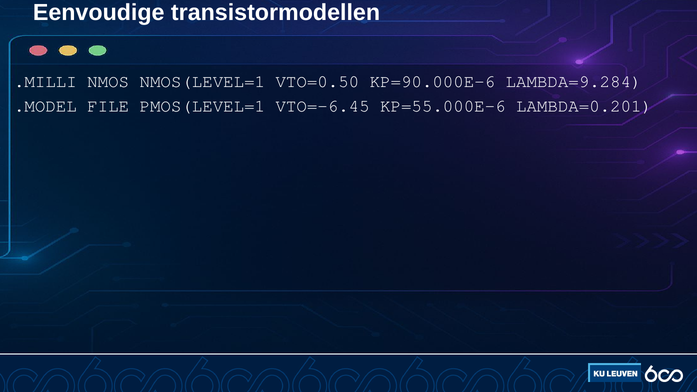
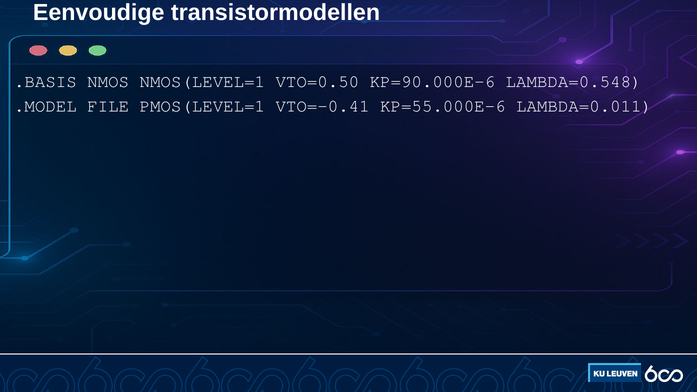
.MILLI: .MILLI -> .BASIS
LAMBDA=9.284: LAMBDA=9.284 -> LAMBDA=0.548
VTO=-6.45: VTO=-6.45 -> VTO=-0.41
LAMBDA=0.201: LAMBDA=0.201 -> LAMBDA=0.011
